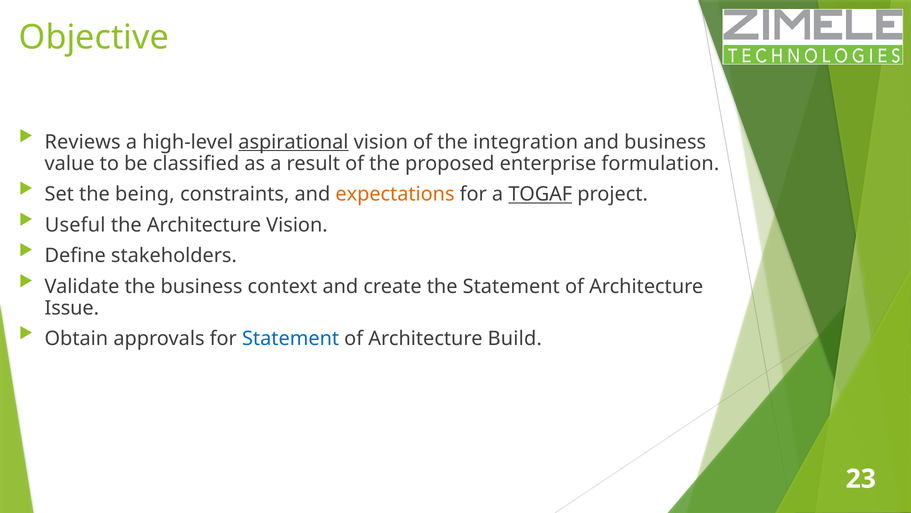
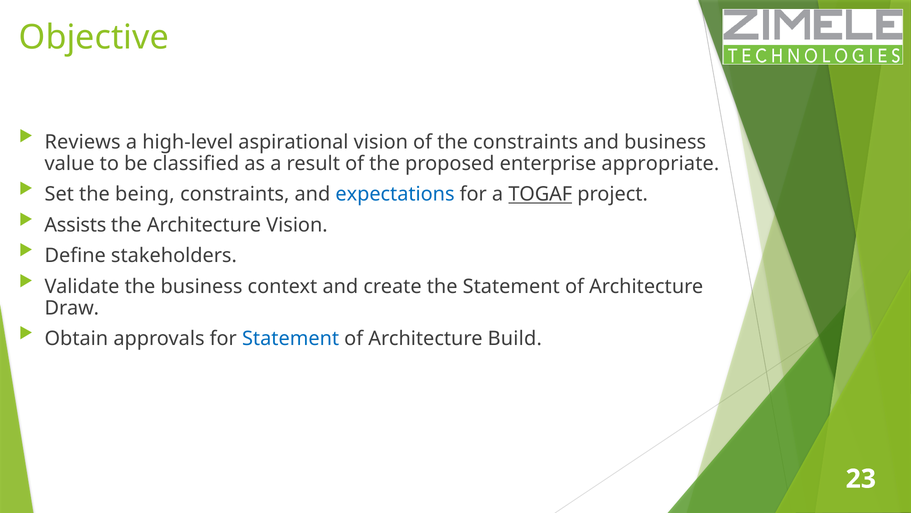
aspirational underline: present -> none
the integration: integration -> constraints
formulation: formulation -> appropriate
expectations colour: orange -> blue
Useful: Useful -> Assists
Issue: Issue -> Draw
